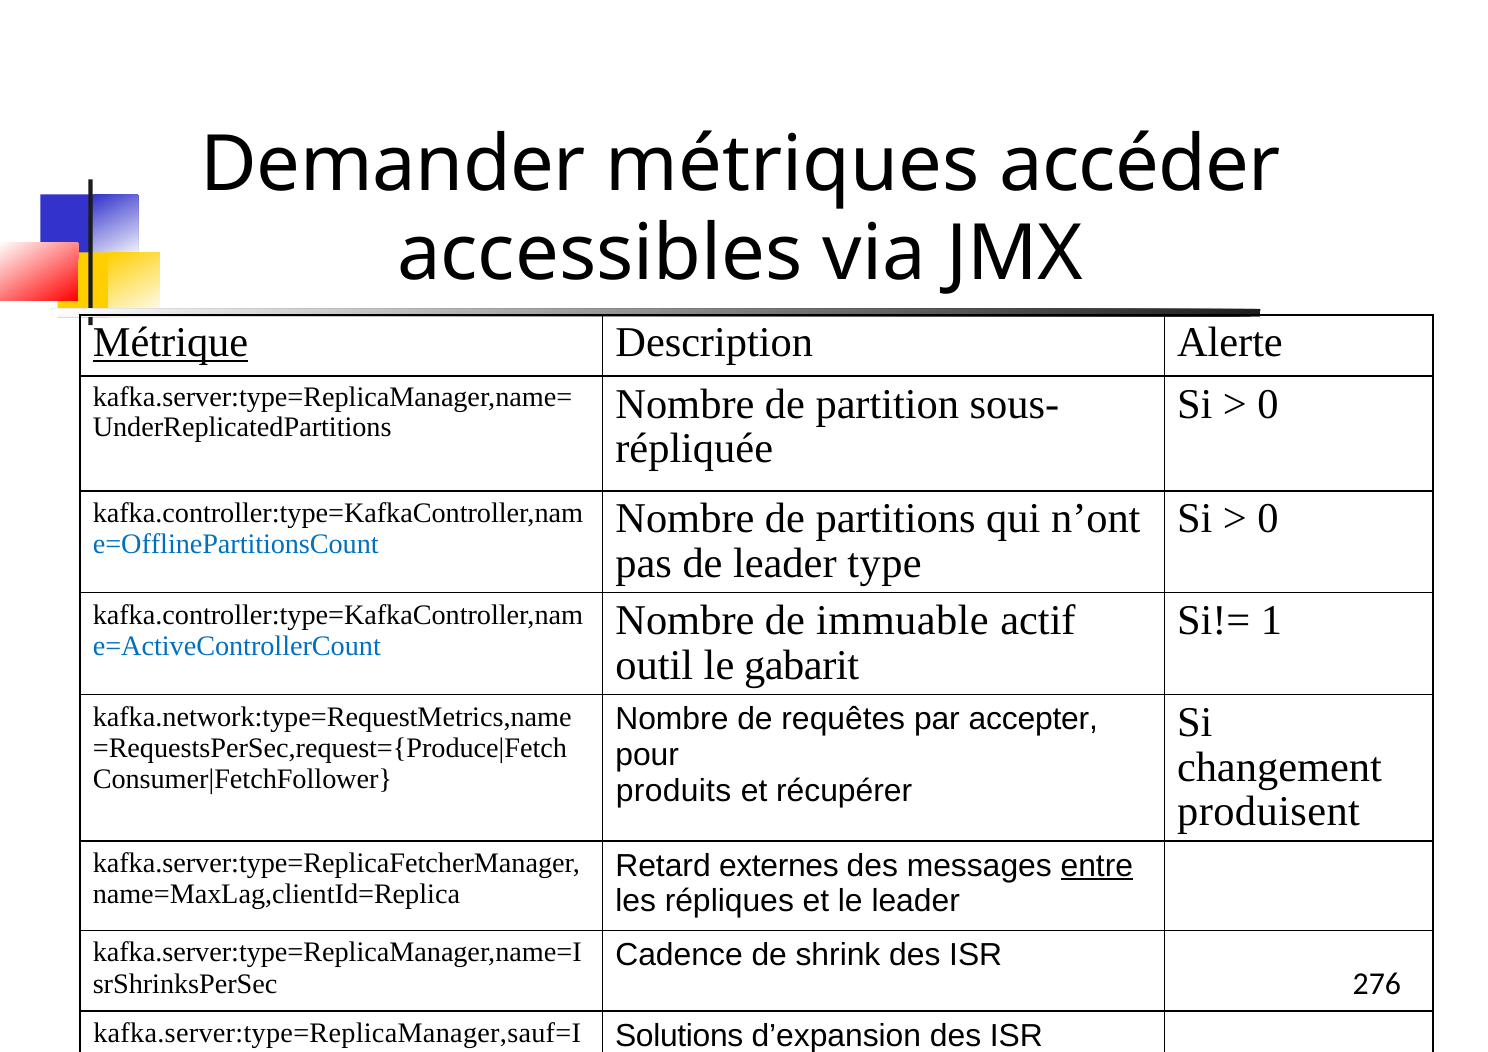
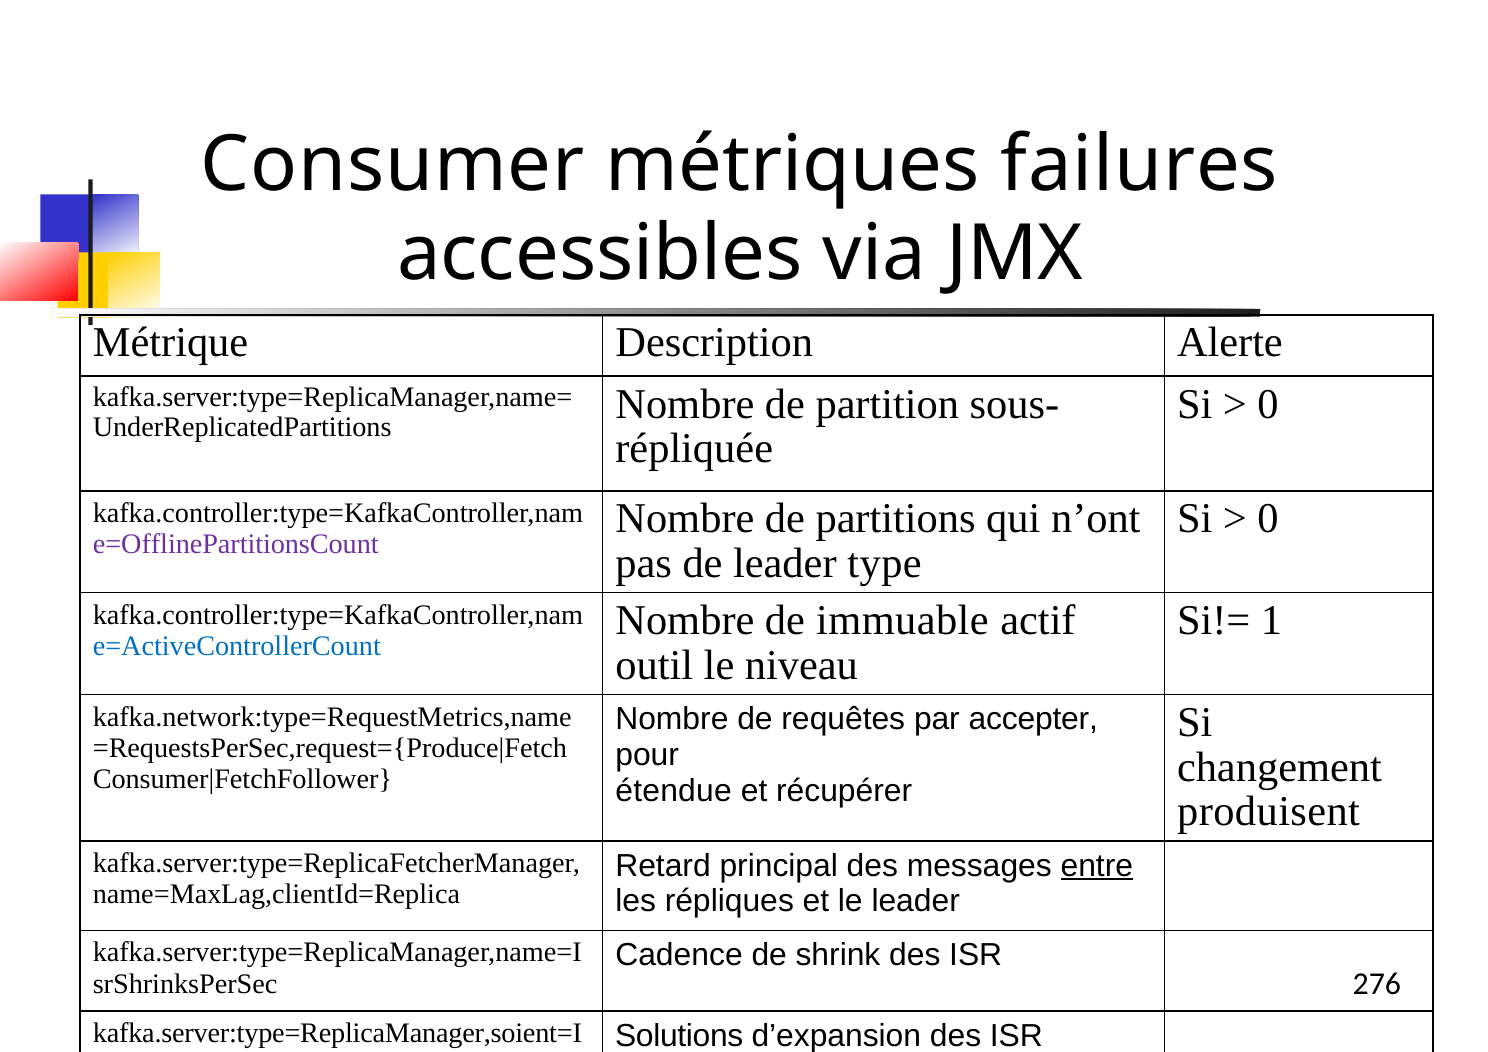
Demander: Demander -> Consumer
accéder: accéder -> failures
Métrique underline: present -> none
e=OfflinePartitionsCount colour: blue -> purple
gabarit: gabarit -> niveau
produits: produits -> étendue
externes: externes -> principal
kafka.server:type=ReplicaManager,sauf=I: kafka.server:type=ReplicaManager,sauf=I -> kafka.server:type=ReplicaManager,soient=I
